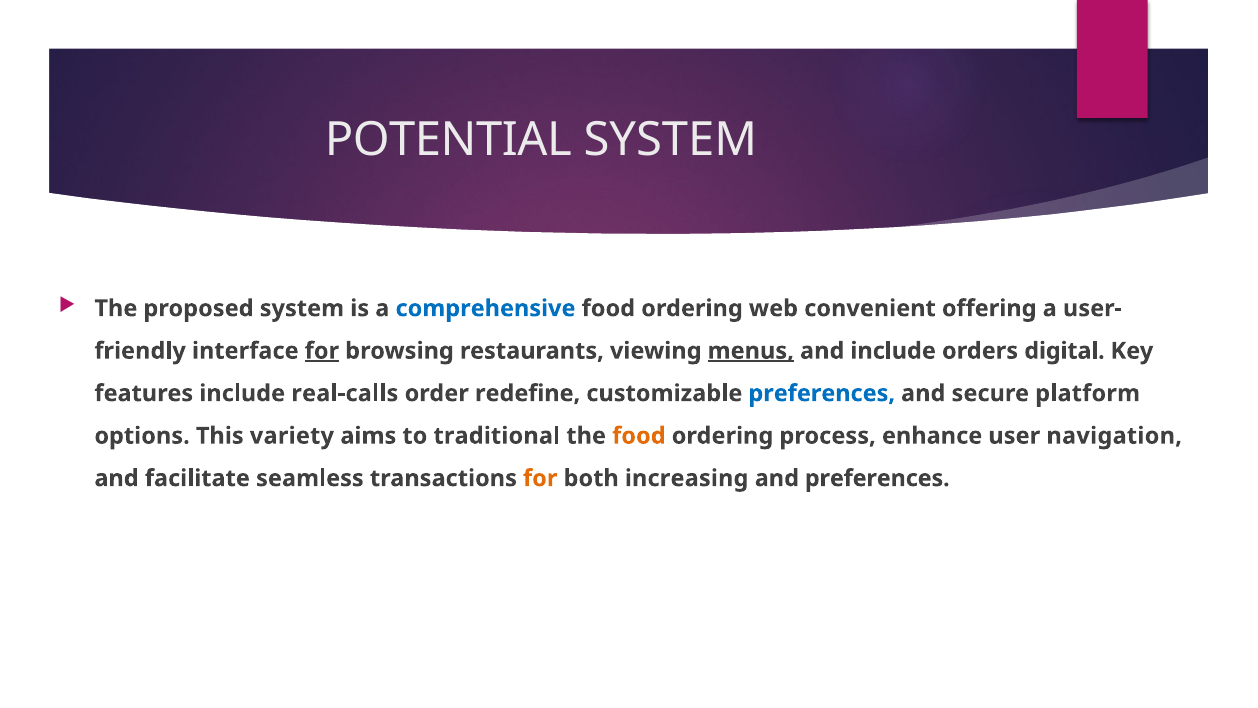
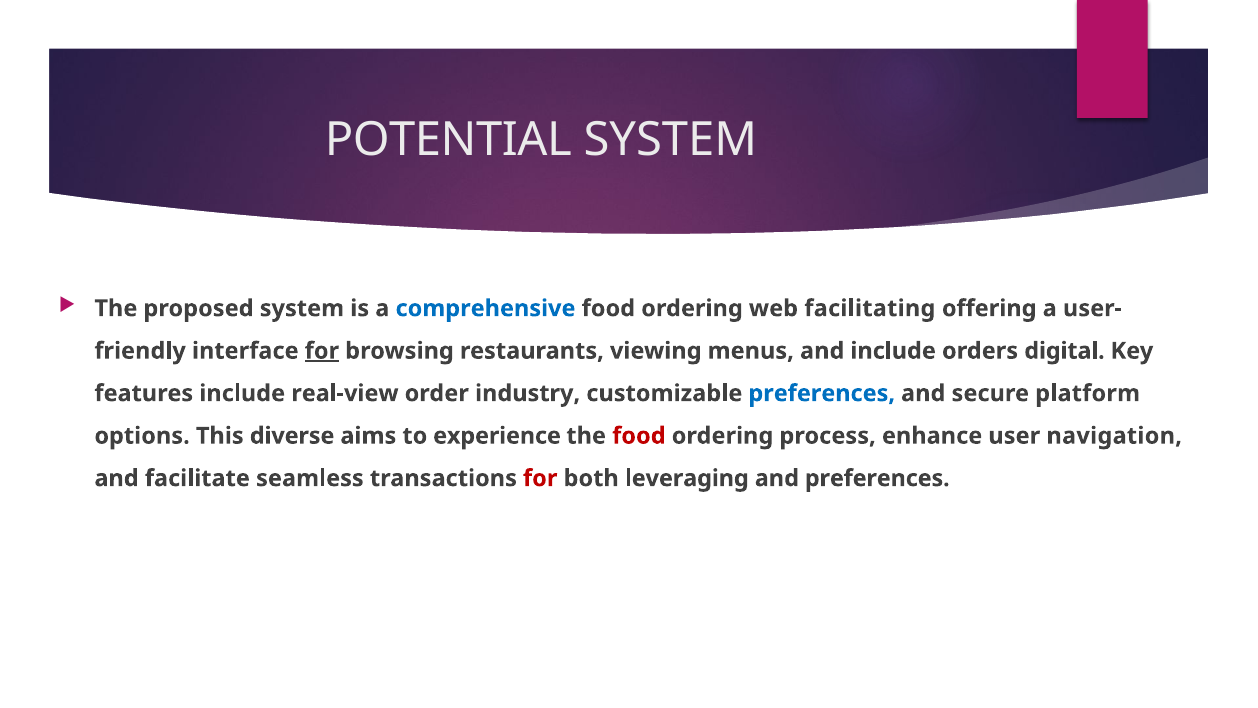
convenient: convenient -> facilitating
menus underline: present -> none
real-calls: real-calls -> real-view
redefine: redefine -> industry
variety: variety -> diverse
traditional: traditional -> experience
food at (639, 436) colour: orange -> red
for at (540, 478) colour: orange -> red
increasing: increasing -> leveraging
